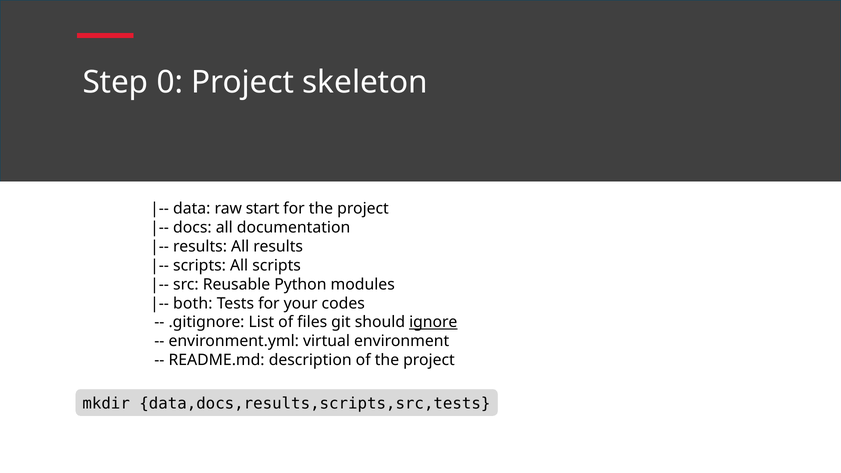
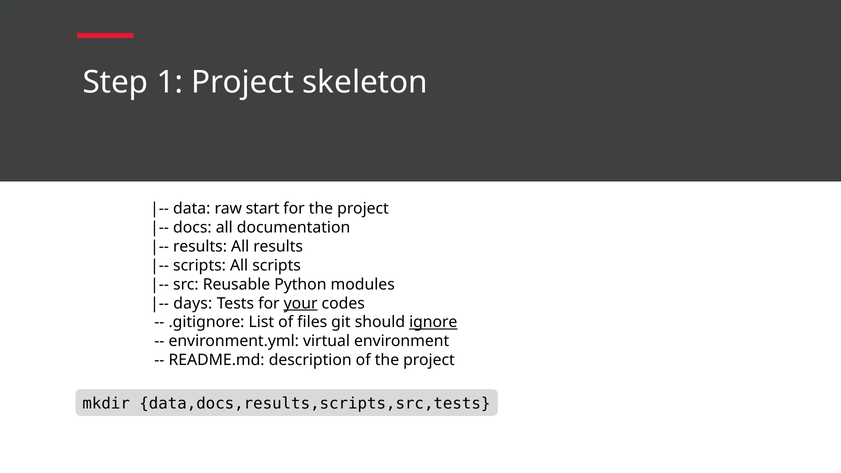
0: 0 -> 1
both: both -> days
your underline: none -> present
